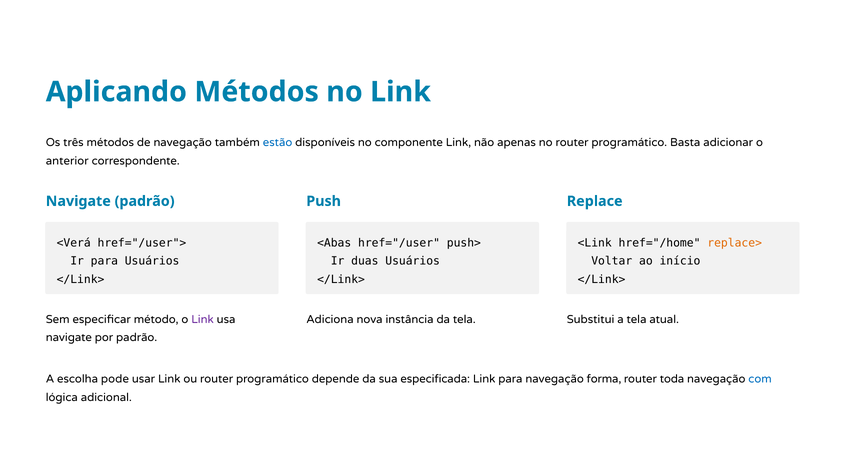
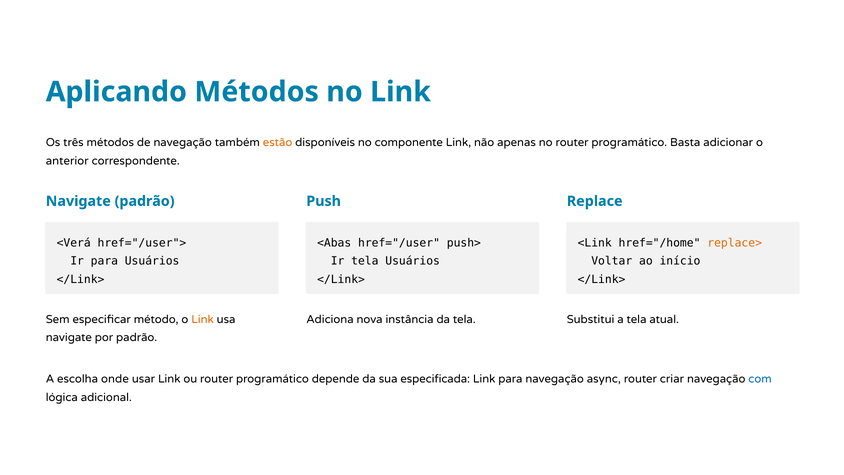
estão colour: blue -> orange
Ir duas: duas -> tela
Link at (203, 319) colour: purple -> orange
pode: pode -> onde
forma: forma -> async
toda: toda -> criar
